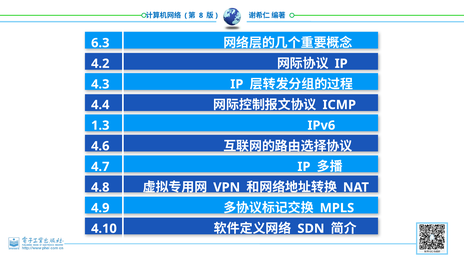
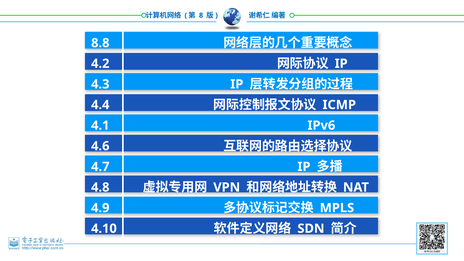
6.3: 6.3 -> 8.8
1.3: 1.3 -> 4.1
